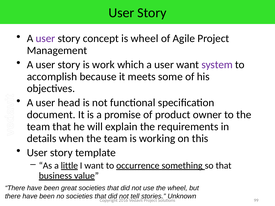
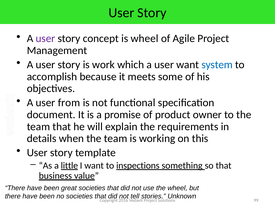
system colour: purple -> blue
head: head -> from
occurrence: occurrence -> inspections
